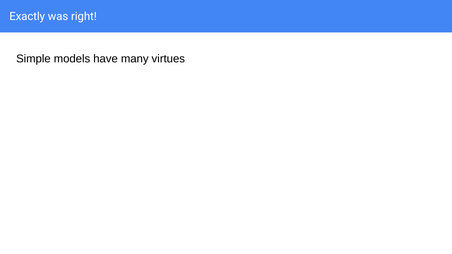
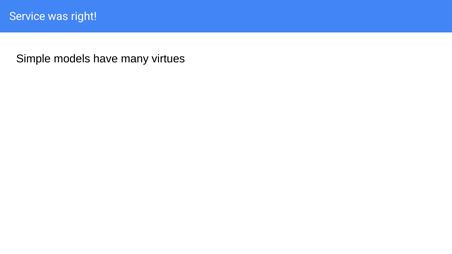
Exactly: Exactly -> Service
